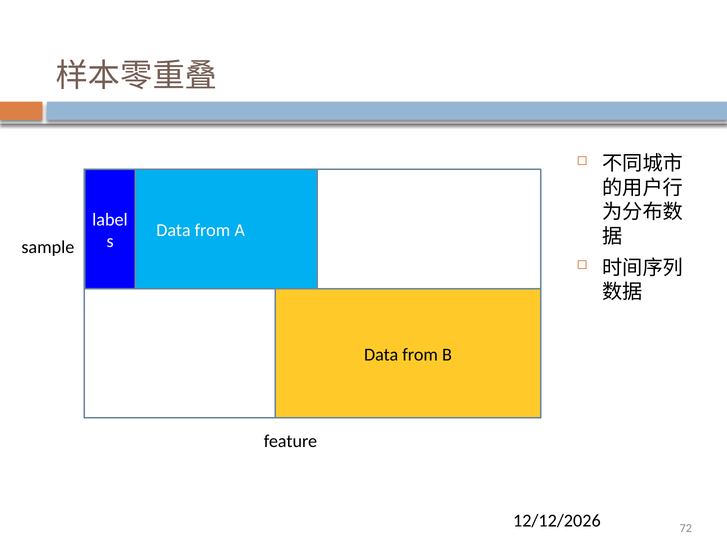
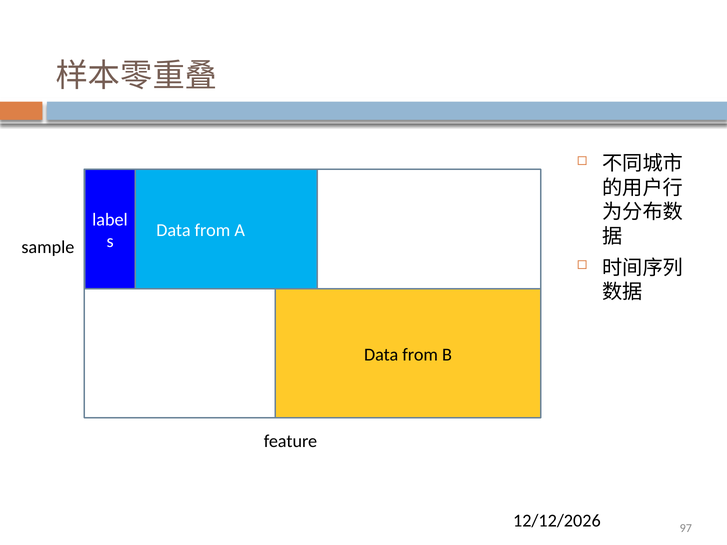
72: 72 -> 97
